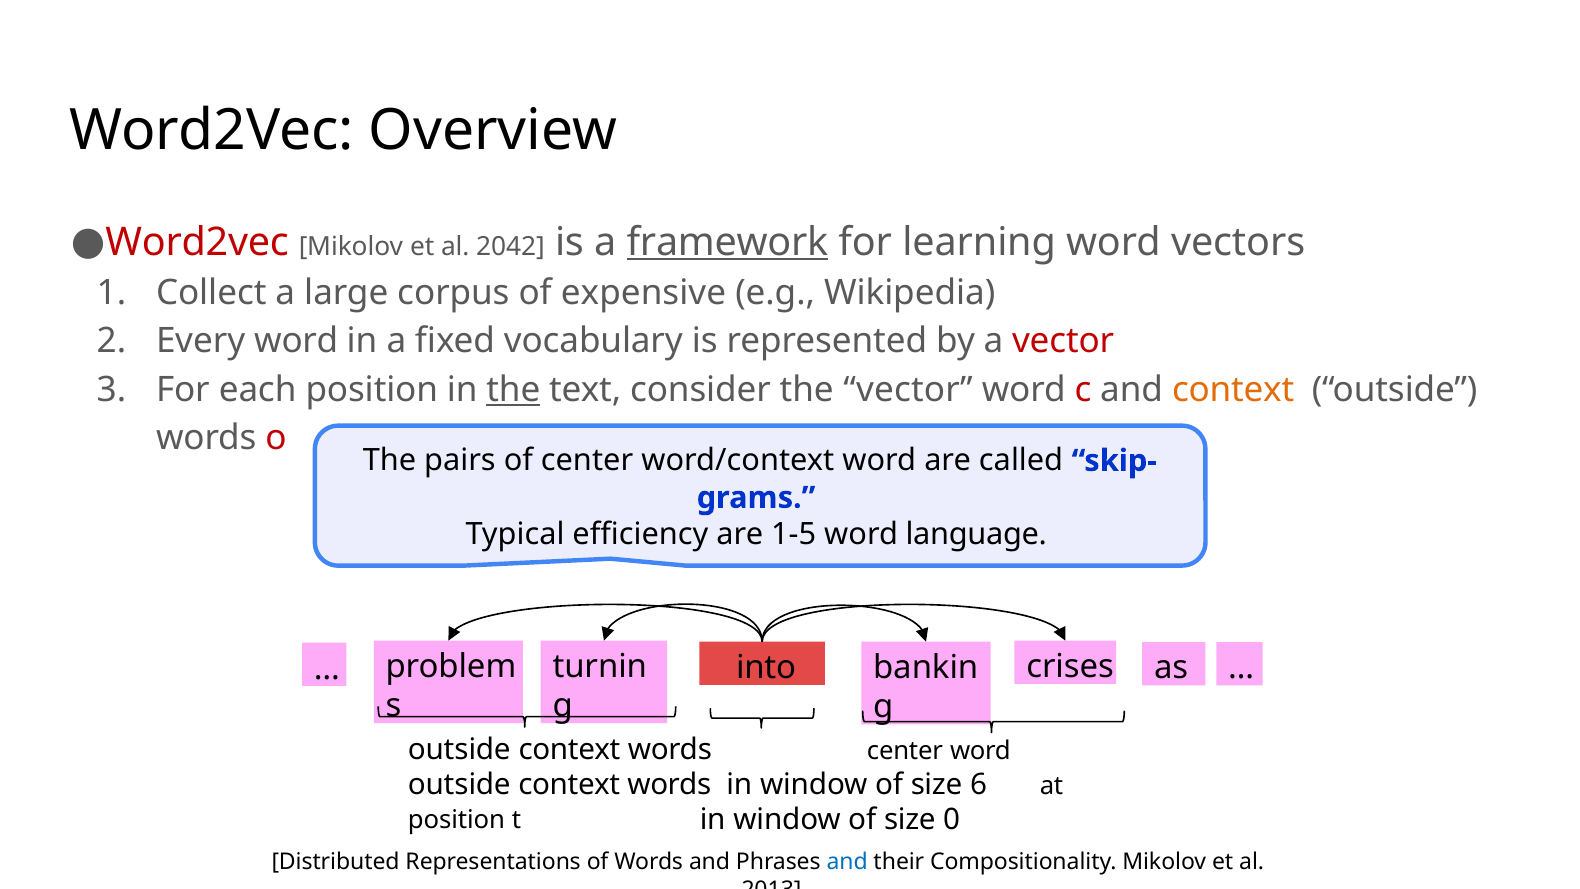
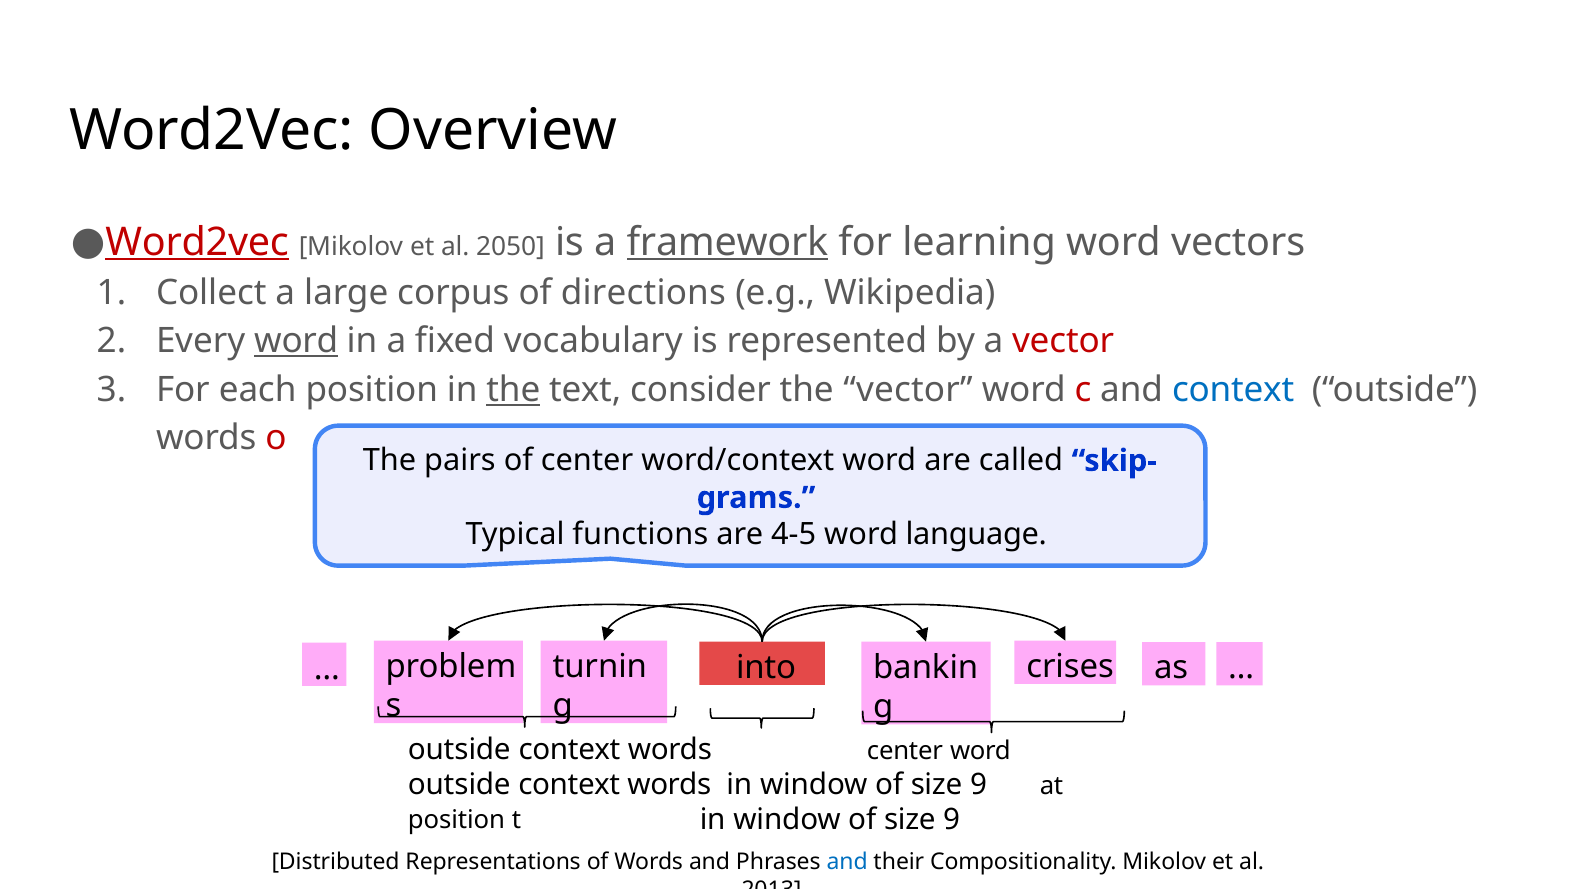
Word2vec at (197, 242) underline: none -> present
2042: 2042 -> 2050
expensive: expensive -> directions
word at (296, 341) underline: none -> present
context at (1233, 389) colour: orange -> blue
efficiency: efficiency -> functions
1-5: 1-5 -> 4-5
6 at (979, 785): 6 -> 9
0 at (952, 819): 0 -> 9
